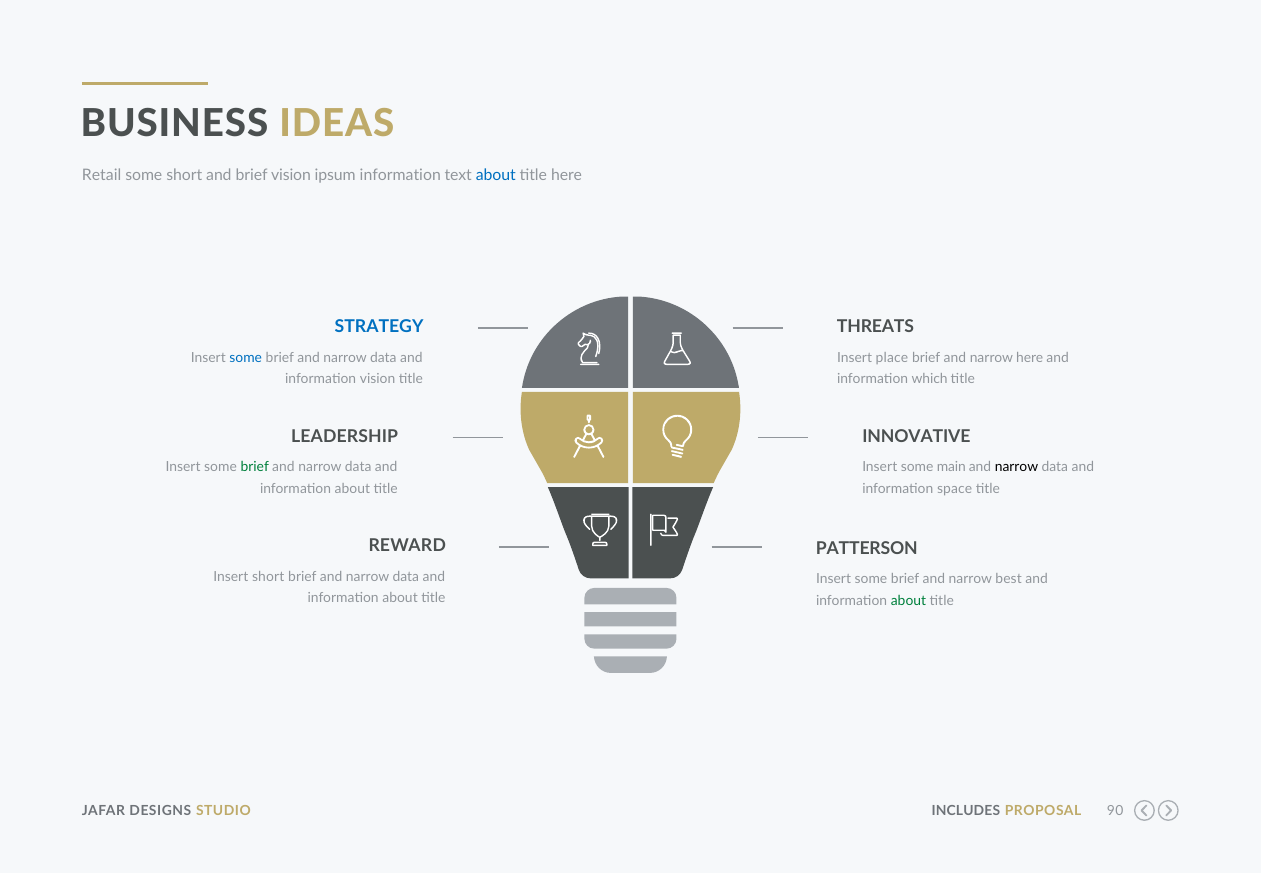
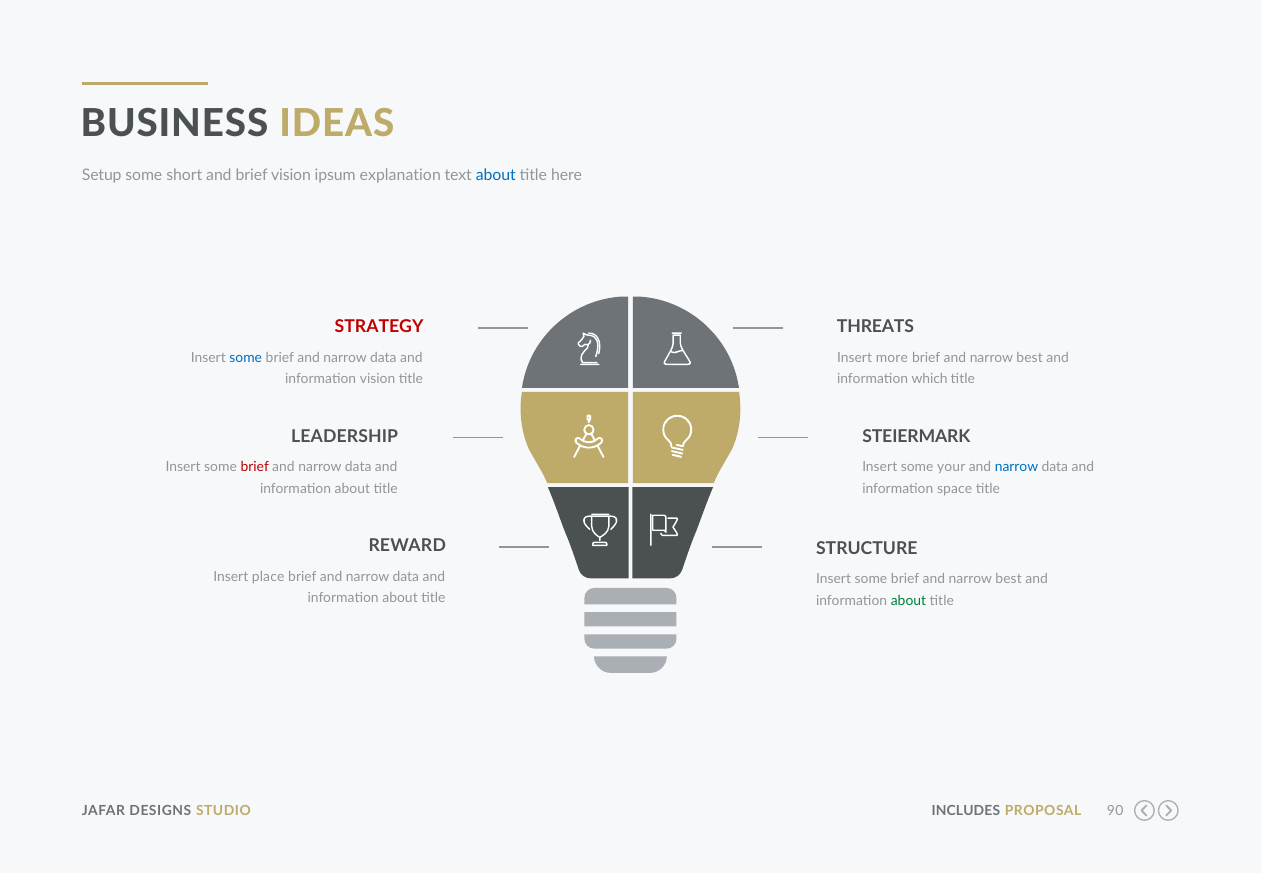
Retail: Retail -> Setup
ipsum information: information -> explanation
STRATEGY colour: blue -> red
place: place -> more
here at (1030, 358): here -> best
INNOVATIVE: INNOVATIVE -> STEIERMARK
brief at (255, 467) colour: green -> red
main: main -> your
narrow at (1017, 467) colour: black -> blue
PATTERSON: PATTERSON -> STRUCTURE
Insert short: short -> place
